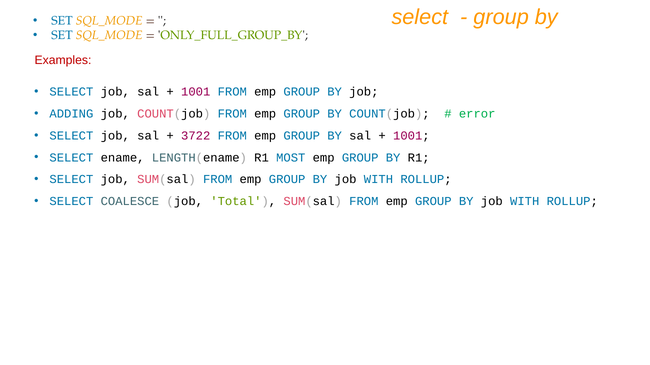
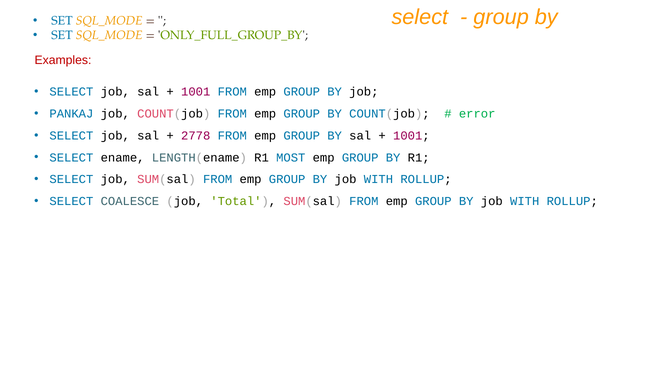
ADDING: ADDING -> PANKAJ
3722: 3722 -> 2778
